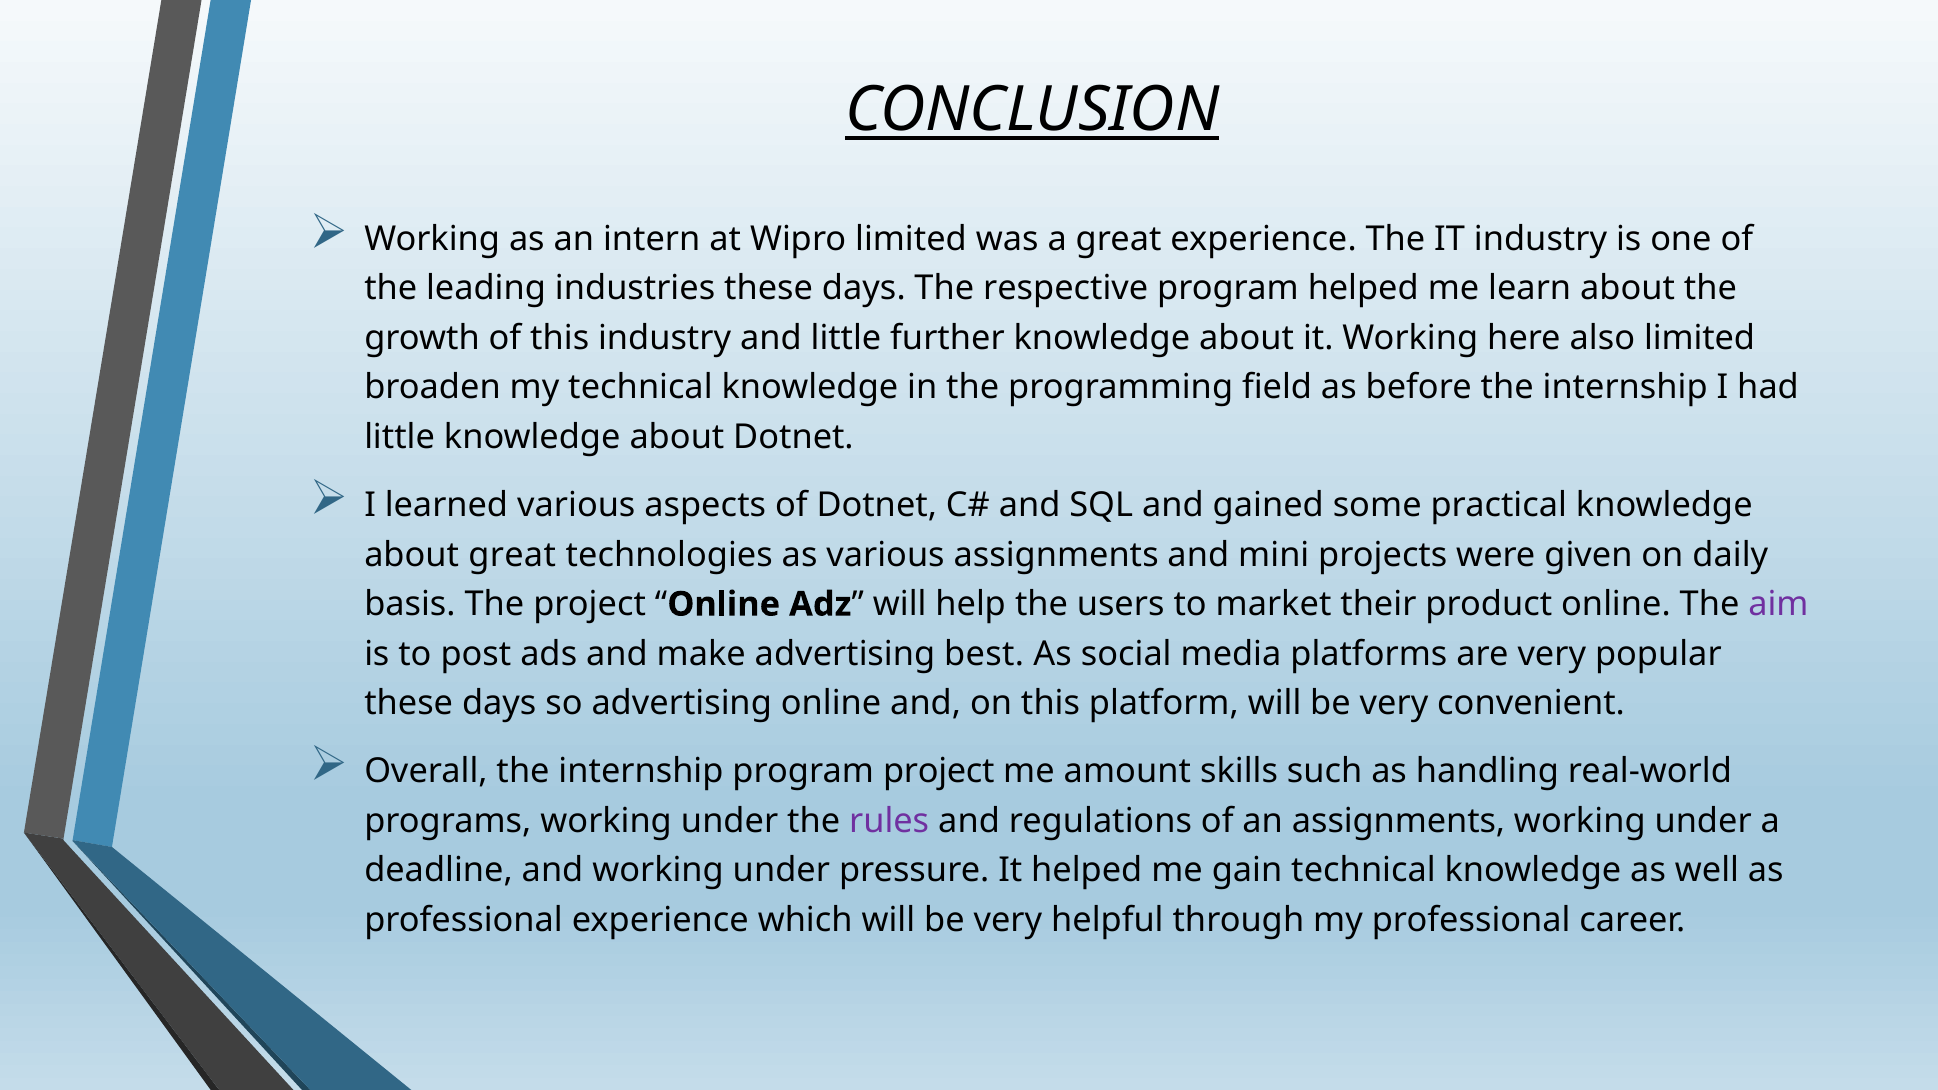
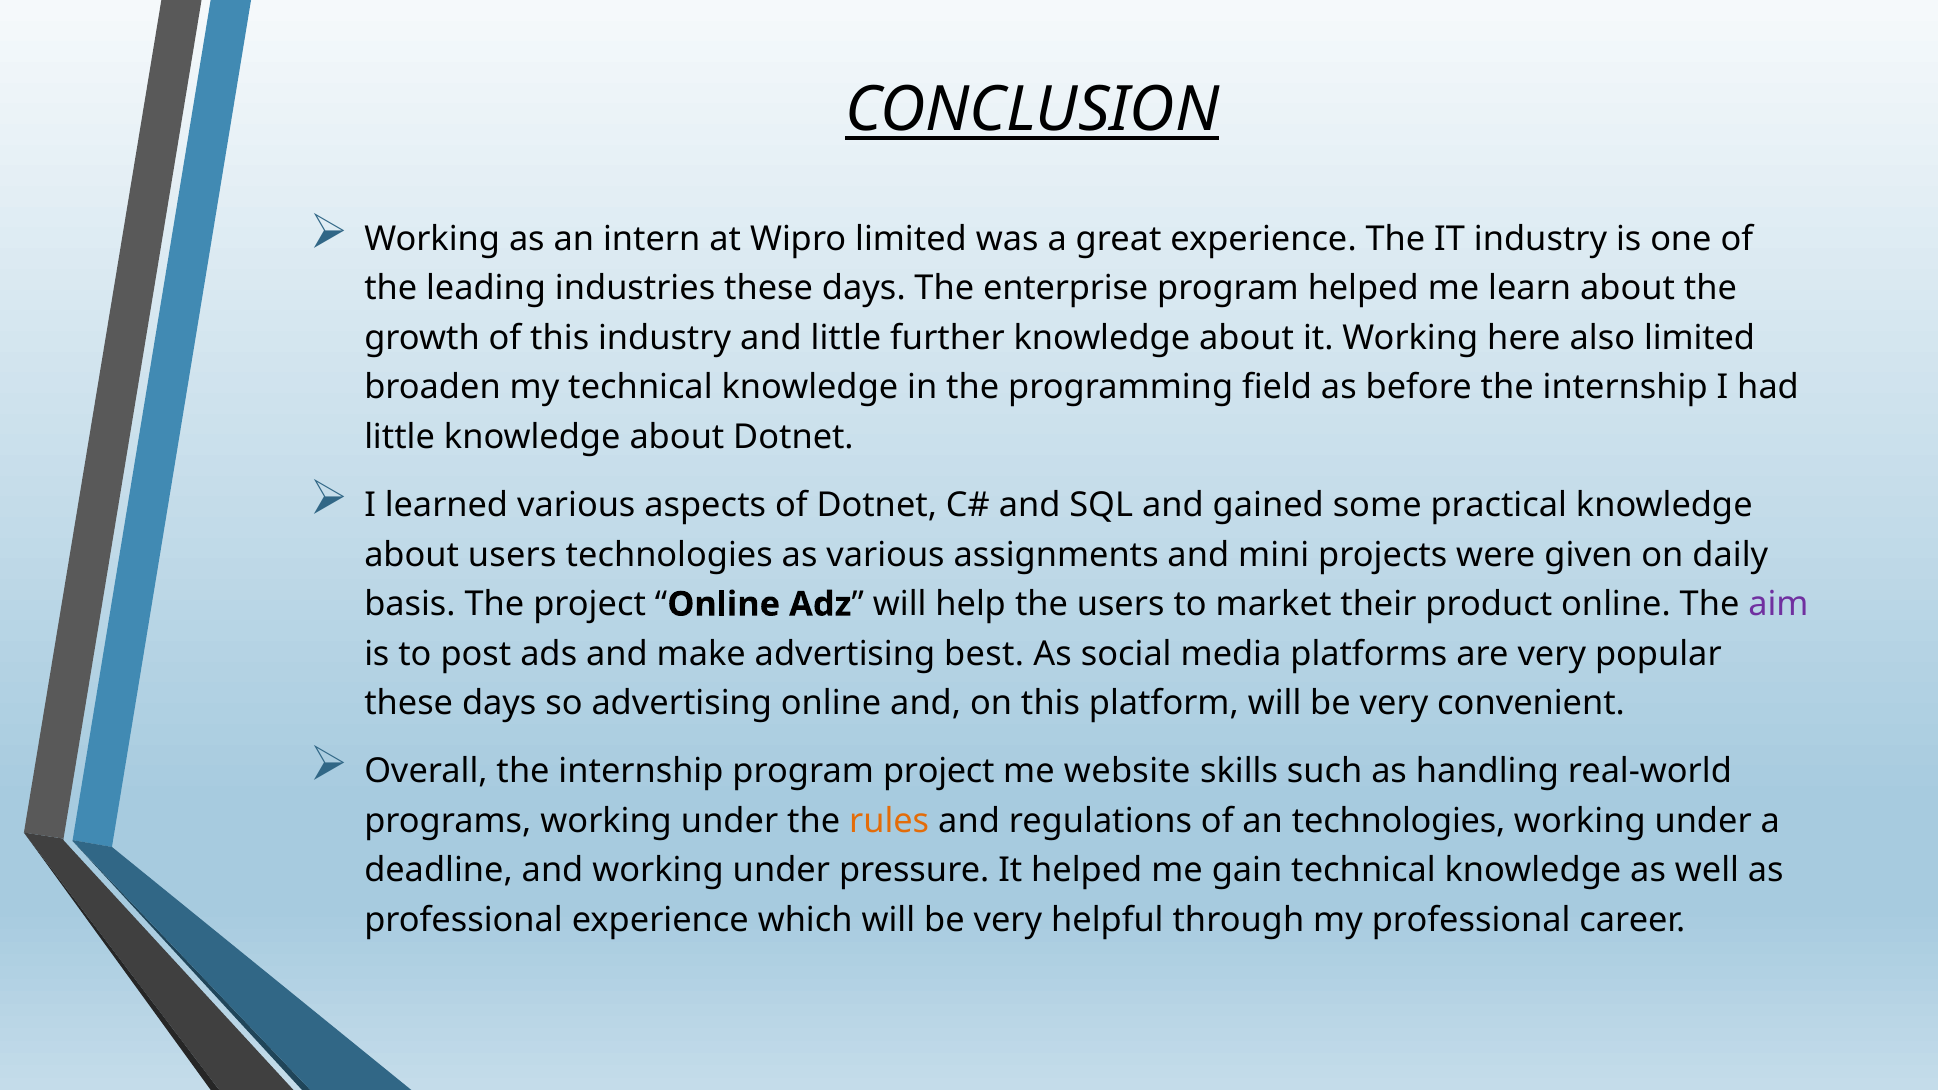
respective: respective -> enterprise
about great: great -> users
amount: amount -> website
rules colour: purple -> orange
an assignments: assignments -> technologies
